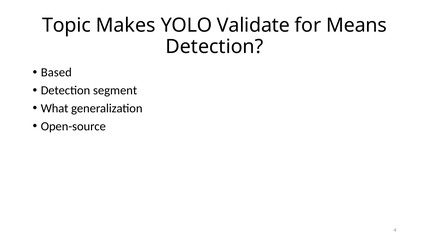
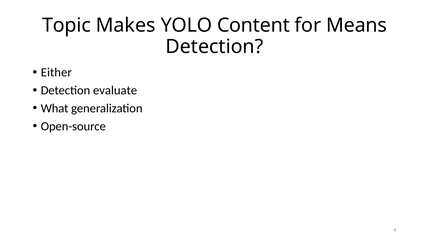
Validate: Validate -> Content
Based: Based -> Either
segment: segment -> evaluate
